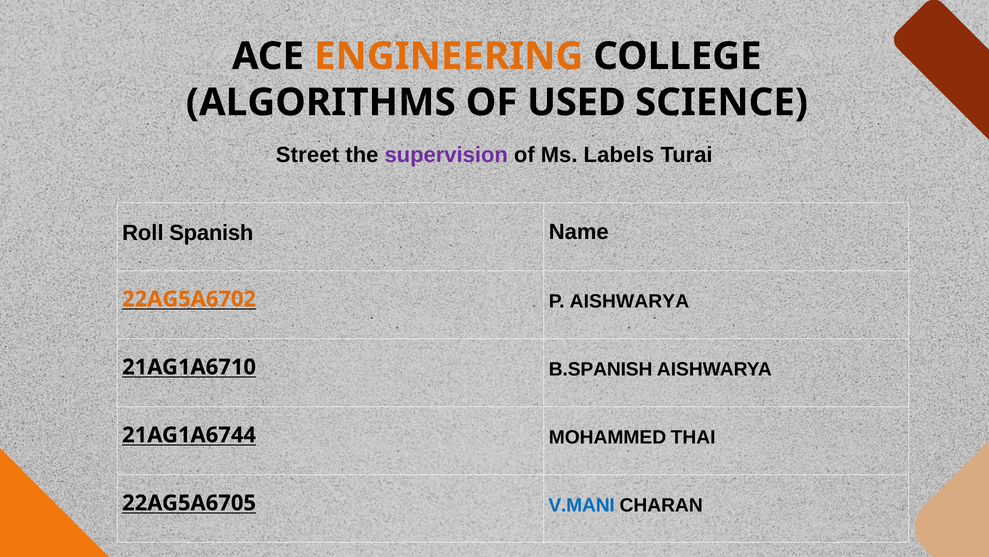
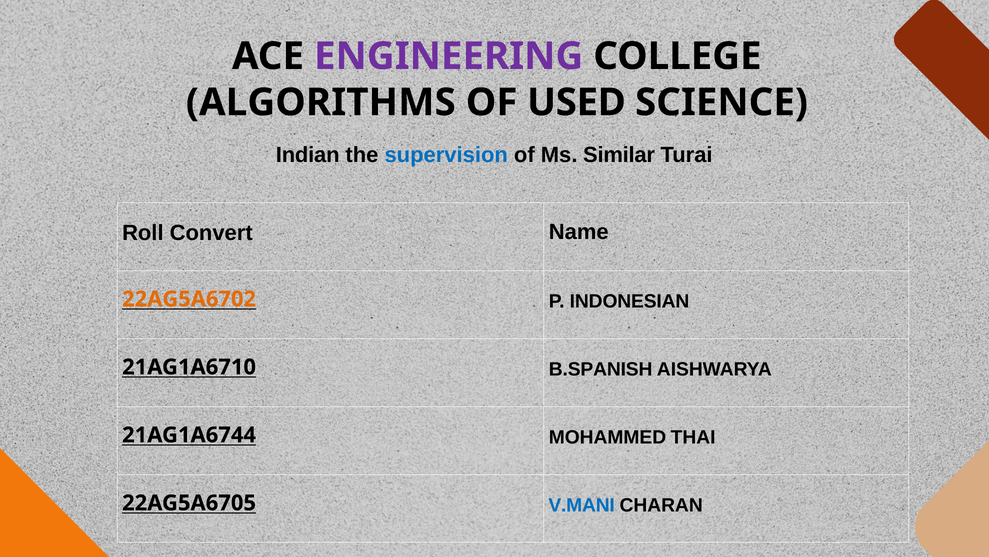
ENGINEERING colour: orange -> purple
Street: Street -> Indian
supervision colour: purple -> blue
Labels: Labels -> Similar
Spanish: Spanish -> Convert
P AISHWARYA: AISHWARYA -> INDONESIAN
